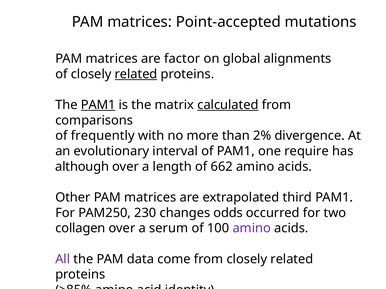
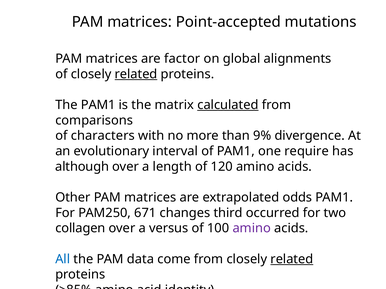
PAM1 at (98, 105) underline: present -> none
frequently: frequently -> characters
2%: 2% -> 9%
662: 662 -> 120
third: third -> odds
230: 230 -> 671
odds: odds -> third
serum: serum -> versus
All colour: purple -> blue
related at (292, 259) underline: none -> present
